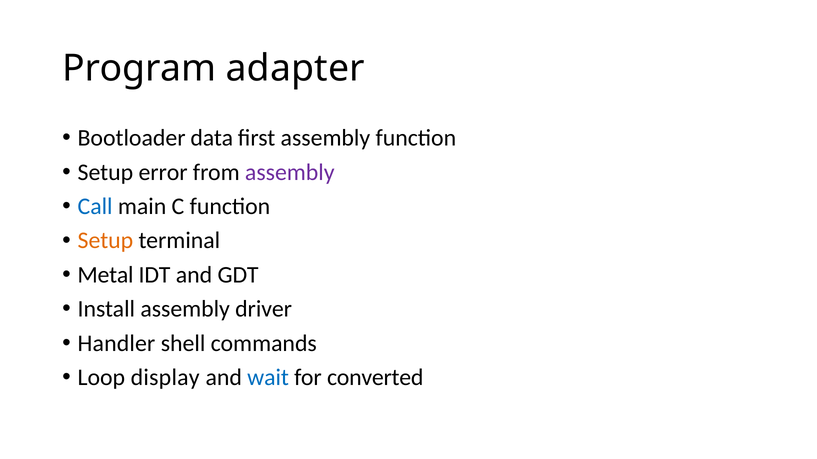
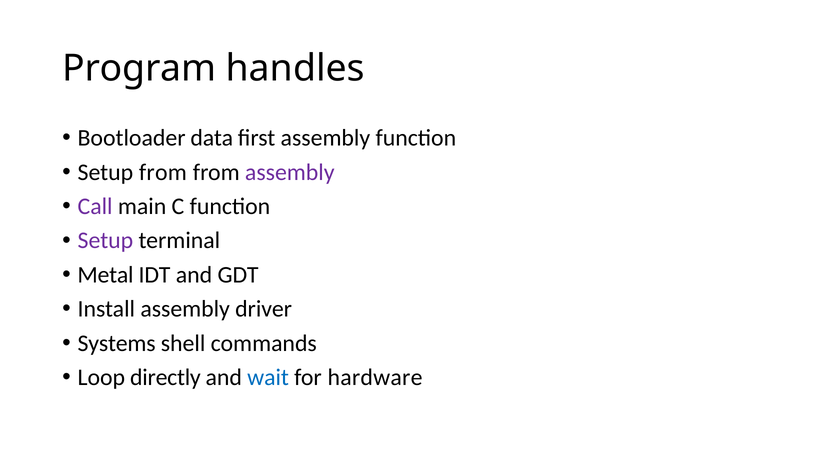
adapter: adapter -> handles
Setup error: error -> from
Call colour: blue -> purple
Setup at (105, 241) colour: orange -> purple
Handler: Handler -> Systems
display: display -> directly
converted: converted -> hardware
